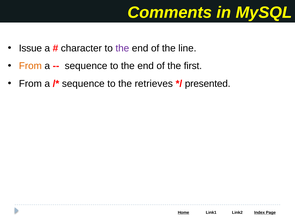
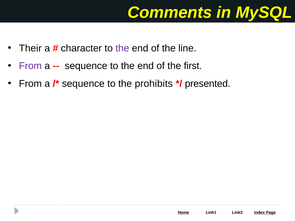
Issue: Issue -> Their
From at (30, 66) colour: orange -> purple
retrieves: retrieves -> prohibits
